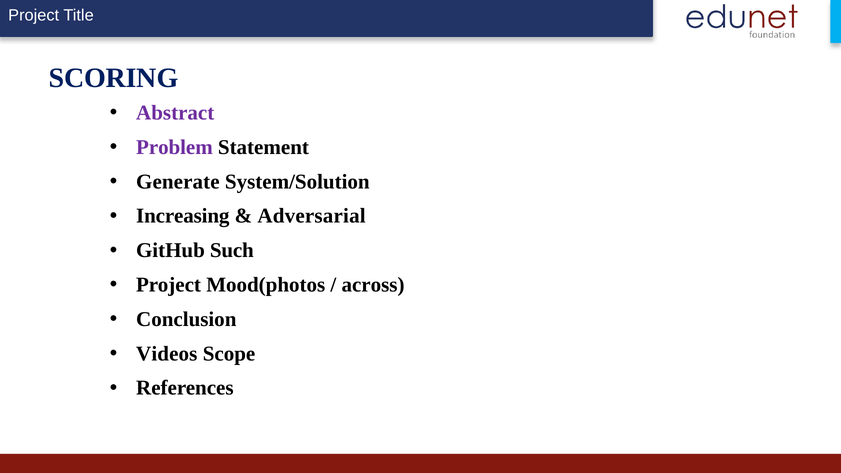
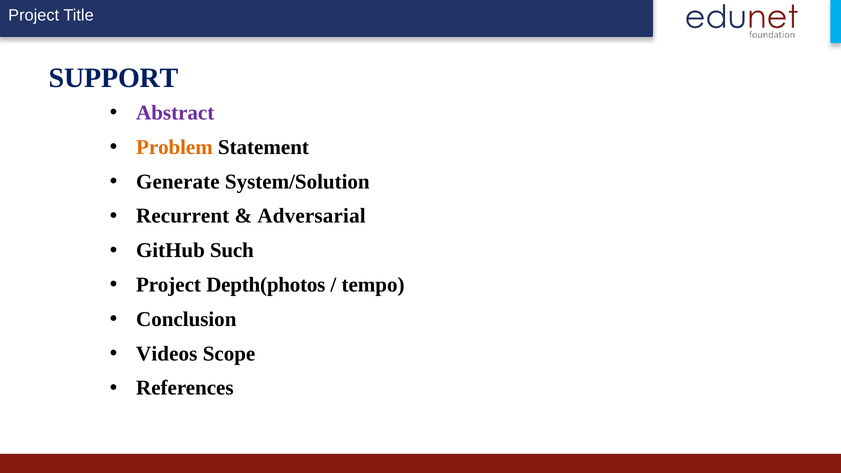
SCORING: SCORING -> SUPPORT
Problem colour: purple -> orange
Increasing: Increasing -> Recurrent
Mood(photos: Mood(photos -> Depth(photos
across: across -> tempo
